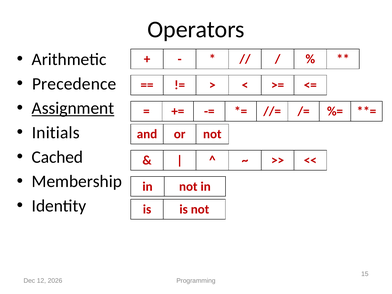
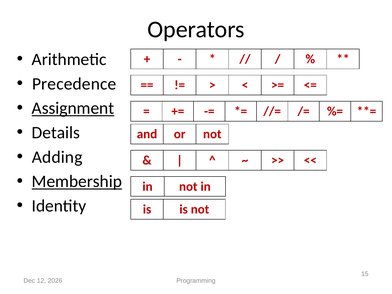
Initials: Initials -> Details
Cached: Cached -> Adding
Membership underline: none -> present
